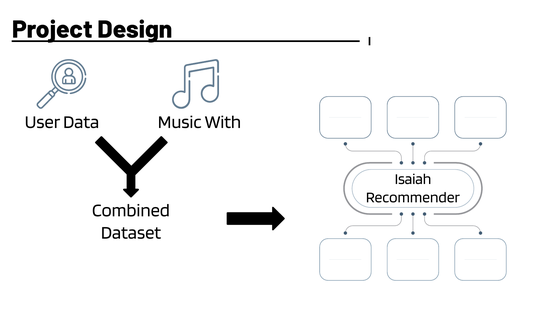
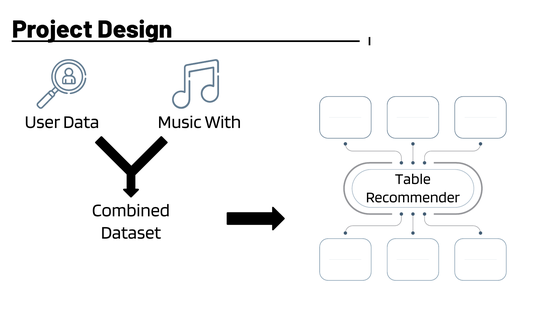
Isaiah: Isaiah -> Table
